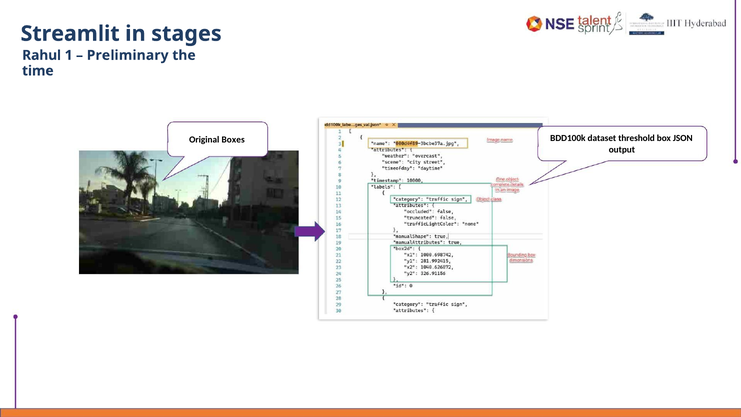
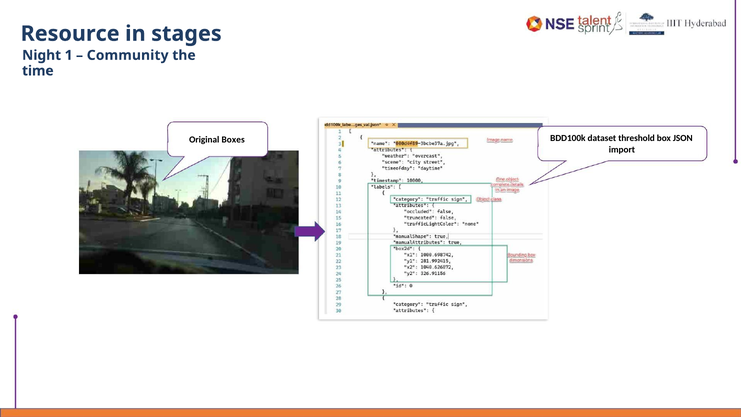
Streamlit: Streamlit -> Resource
Rahul: Rahul -> Night
Preliminary: Preliminary -> Community
output: output -> import
